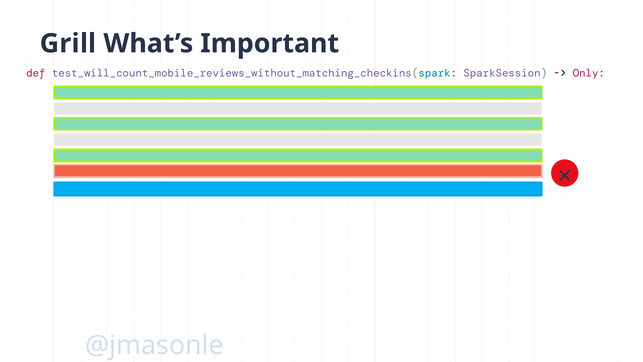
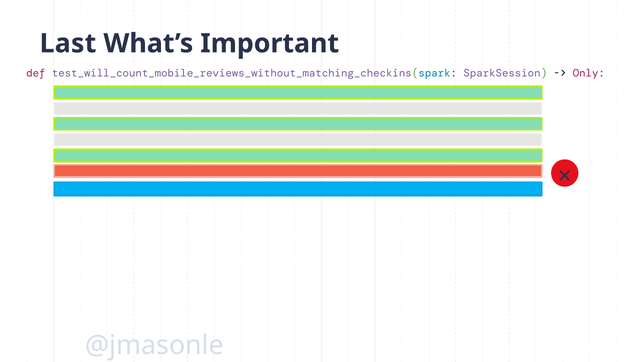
Grill: Grill -> Last
